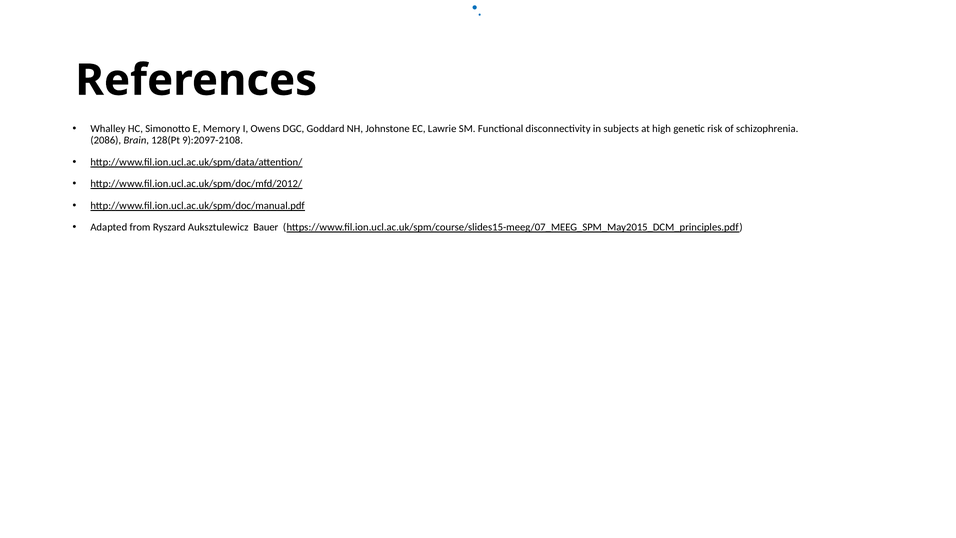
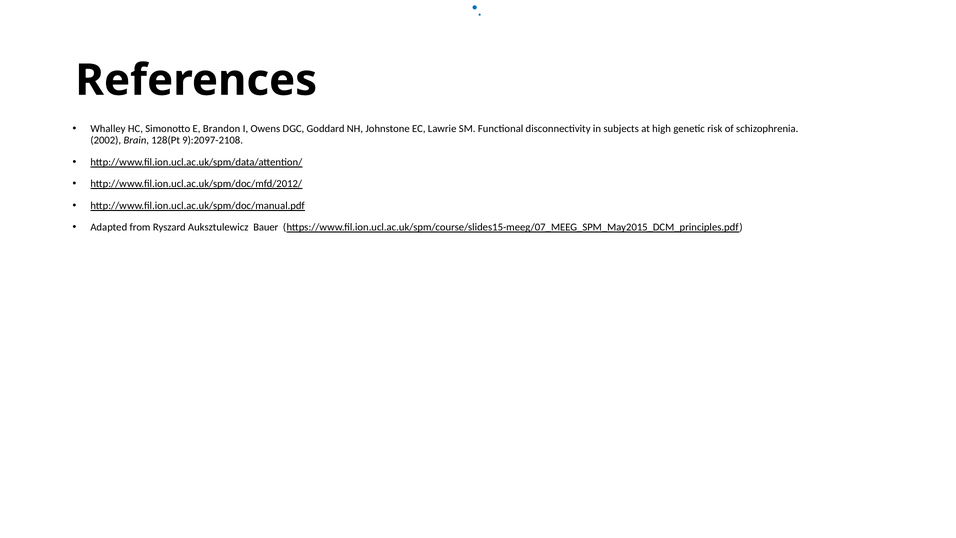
Memory: Memory -> Brandon
2086: 2086 -> 2002
